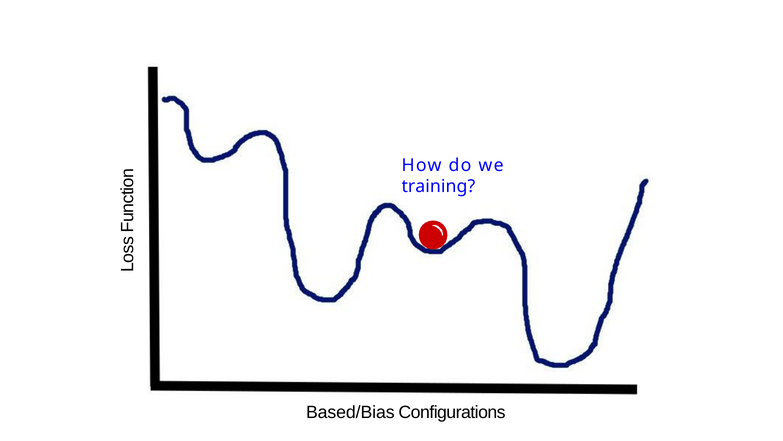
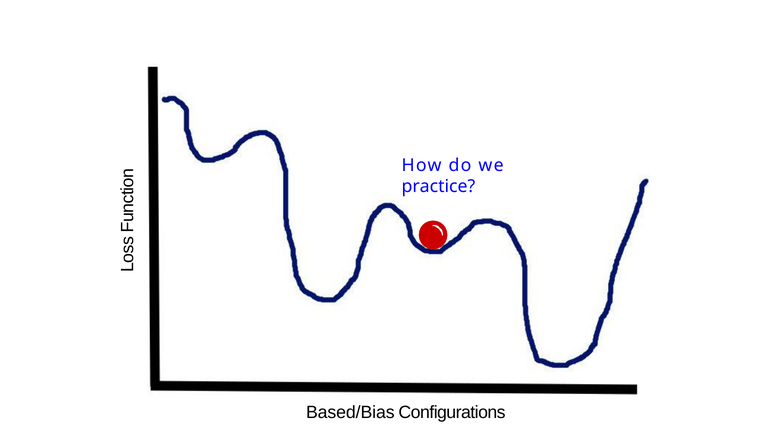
training: training -> practice
